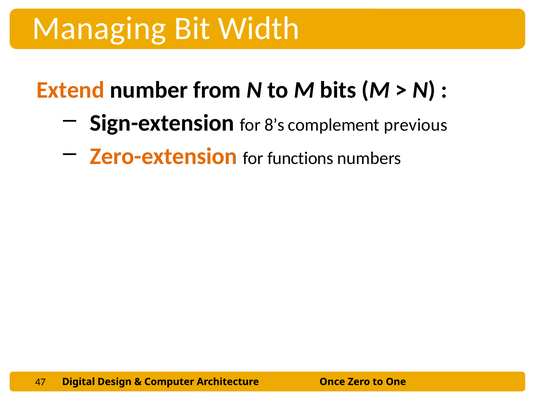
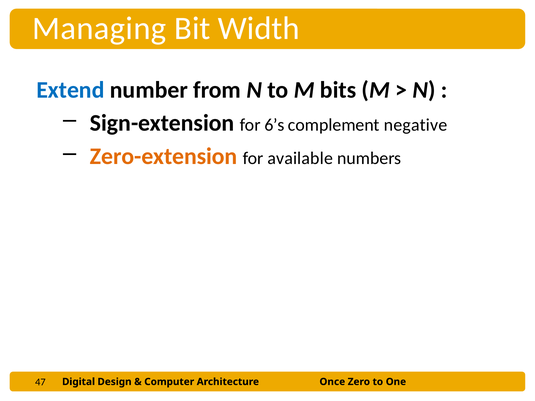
Extend colour: orange -> blue
8’s: 8’s -> 6’s
previous: previous -> negative
functions: functions -> available
